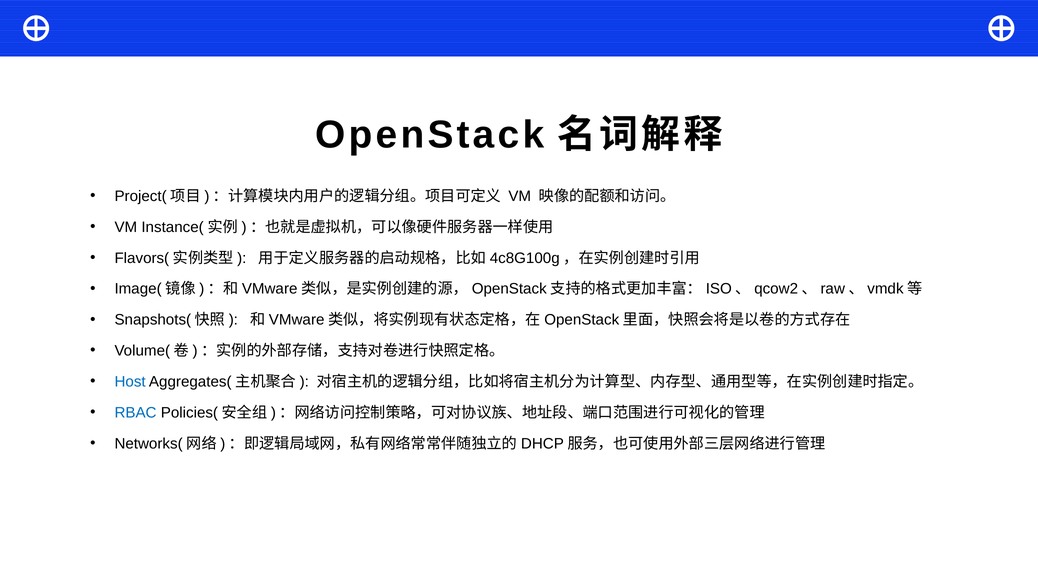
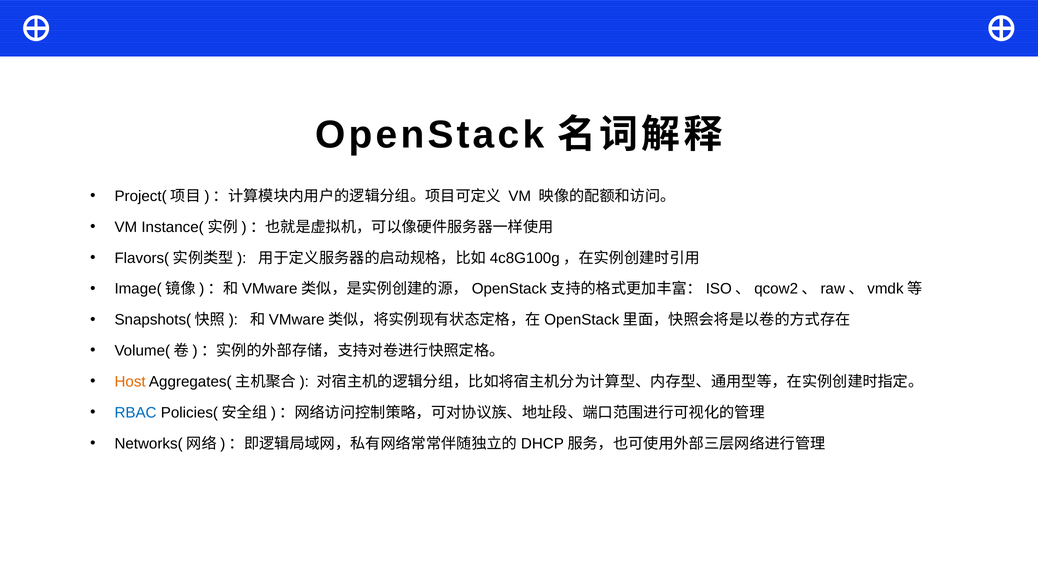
Host colour: blue -> orange
